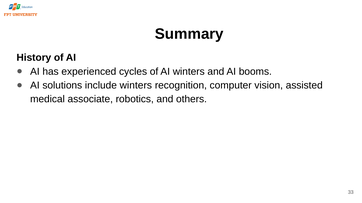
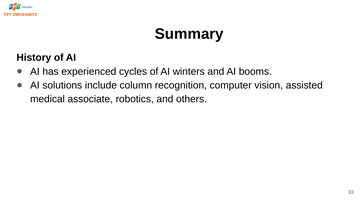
include winters: winters -> column
